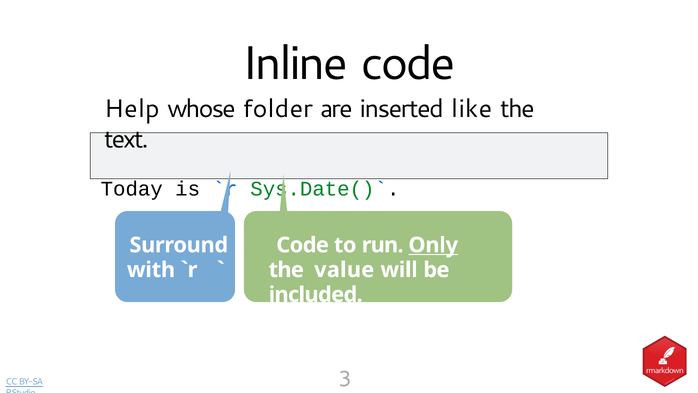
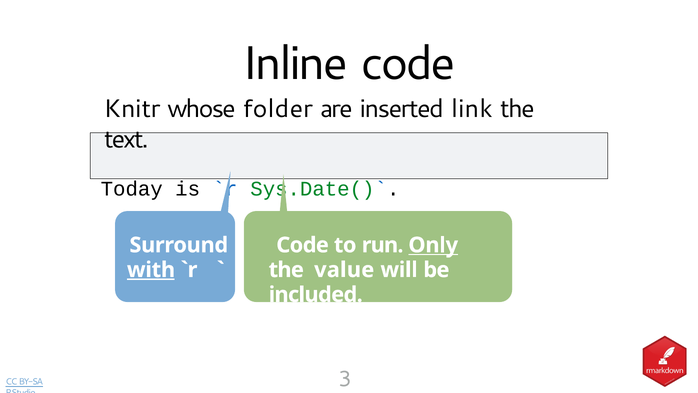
Help: Help -> Knitr
like: like -> link
with underline: none -> present
